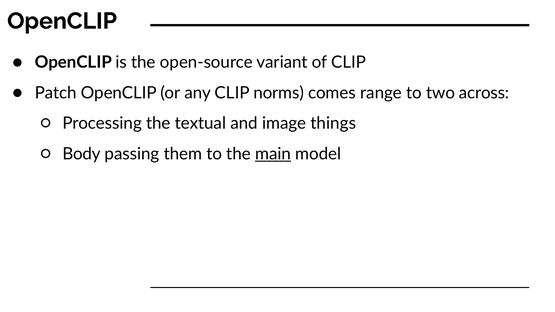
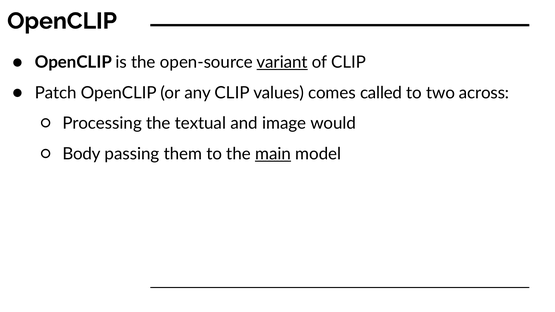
variant underline: none -> present
norms: norms -> values
range: range -> called
things: things -> would
